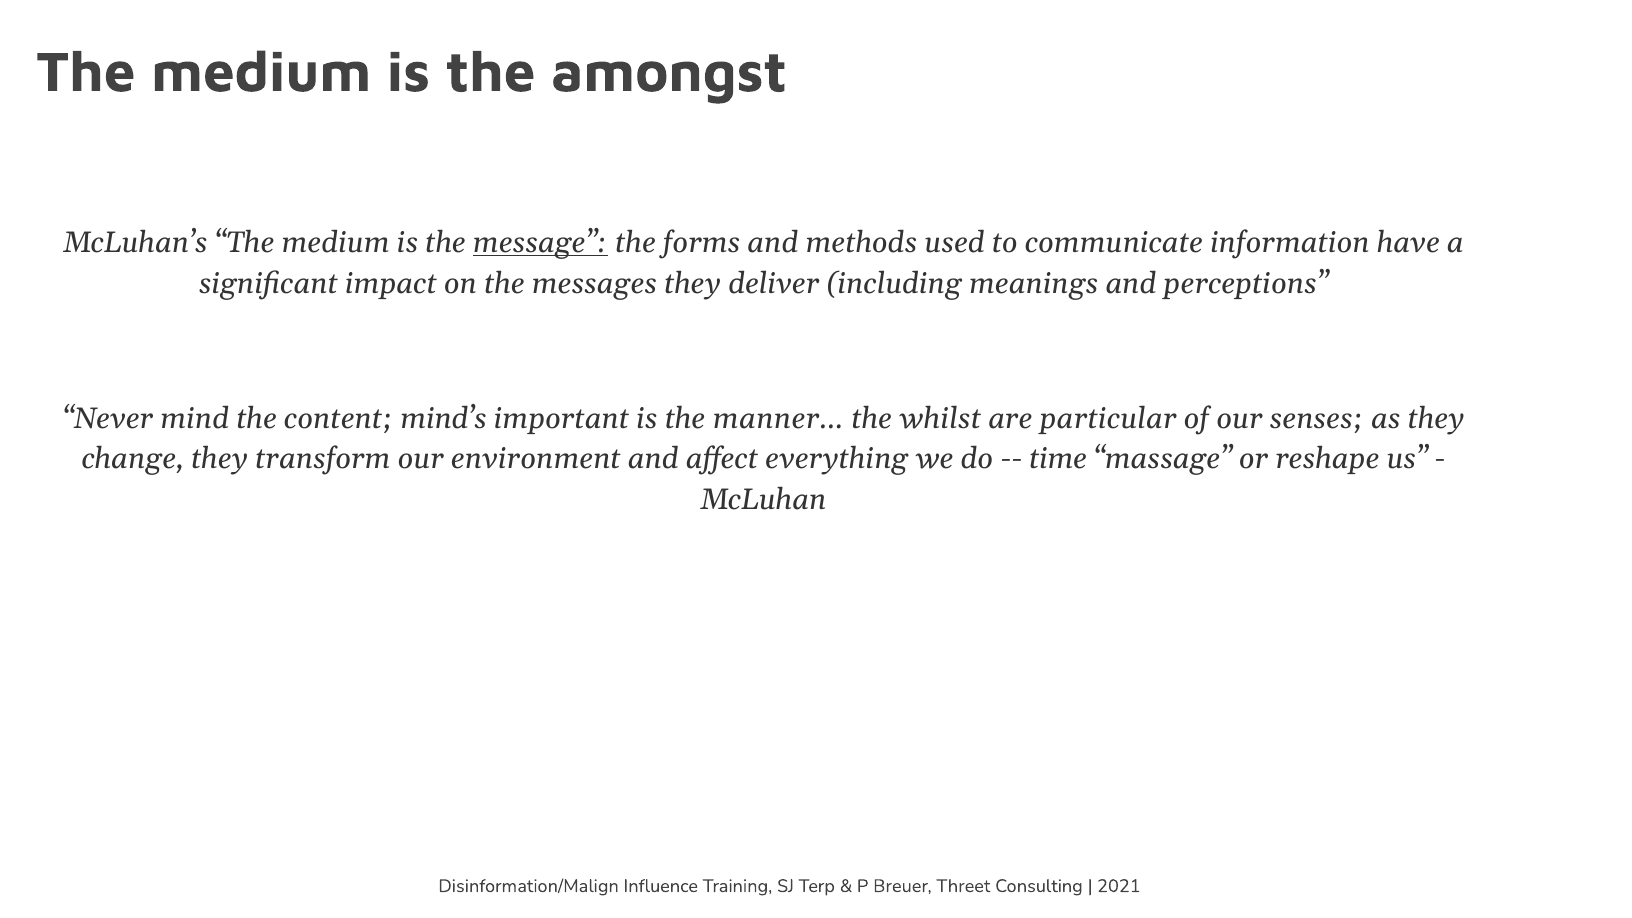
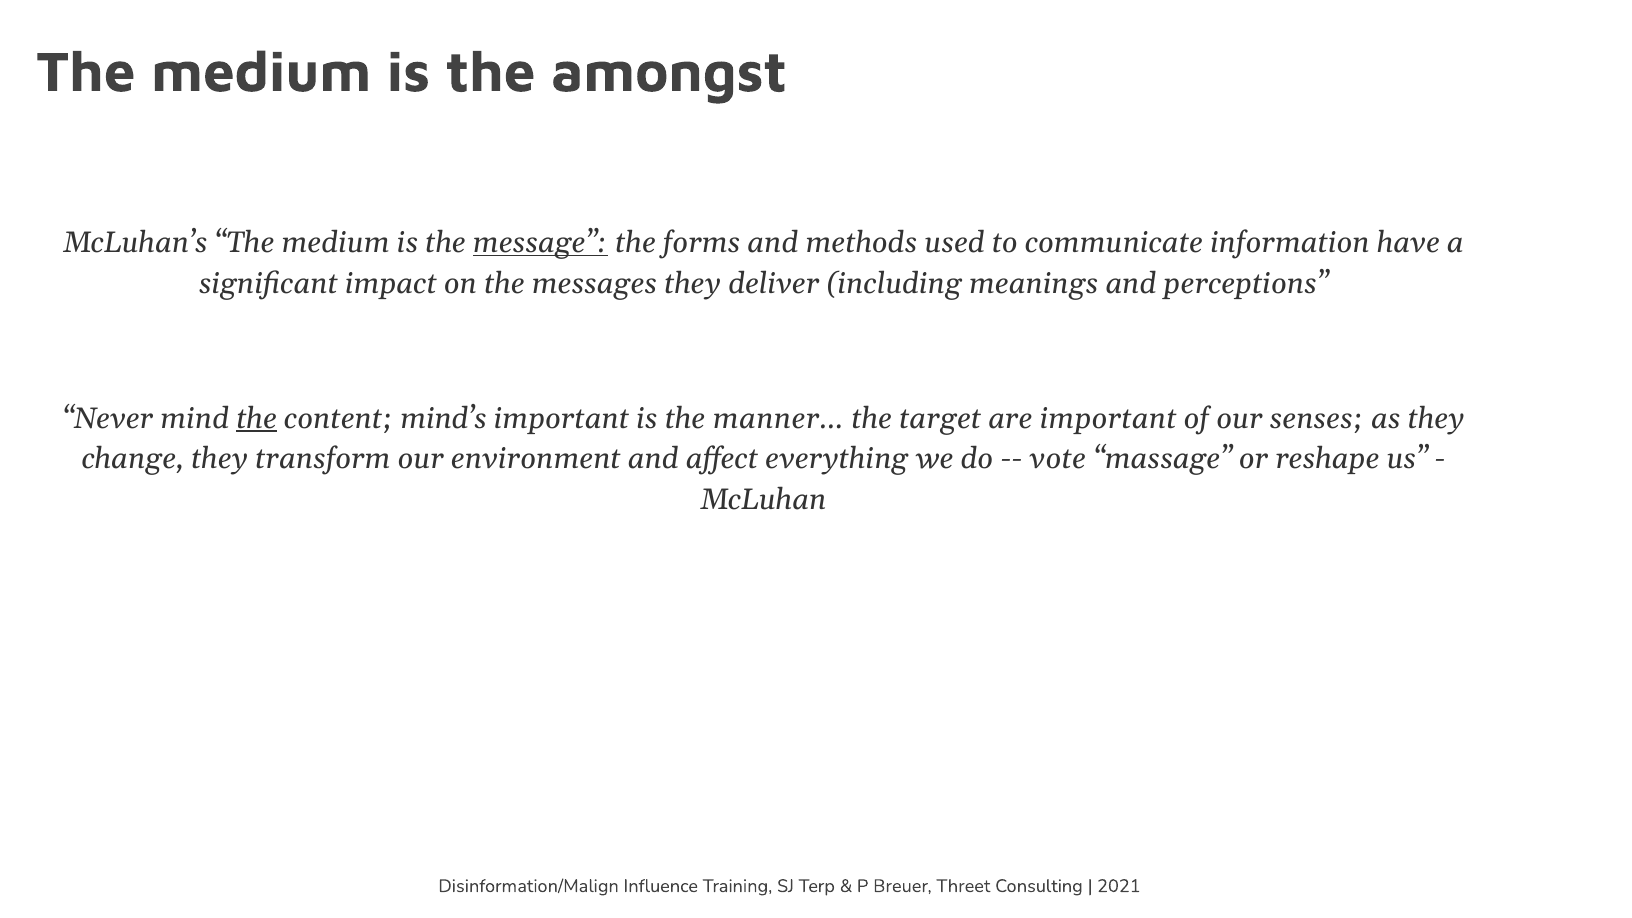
the at (257, 419) underline: none -> present
whilst: whilst -> target
are particular: particular -> important
time: time -> vote
